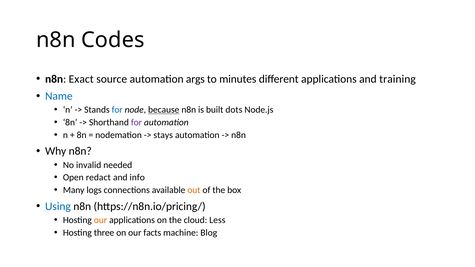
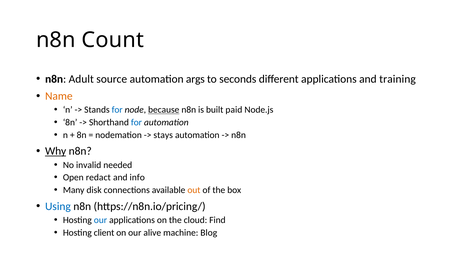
Codes: Codes -> Count
Exact: Exact -> Adult
minutes: minutes -> seconds
Name colour: blue -> orange
dots: dots -> paid
for at (136, 123) colour: purple -> blue
Why underline: none -> present
logs: logs -> disk
our at (100, 220) colour: orange -> blue
Less: Less -> Find
three: three -> client
facts: facts -> alive
